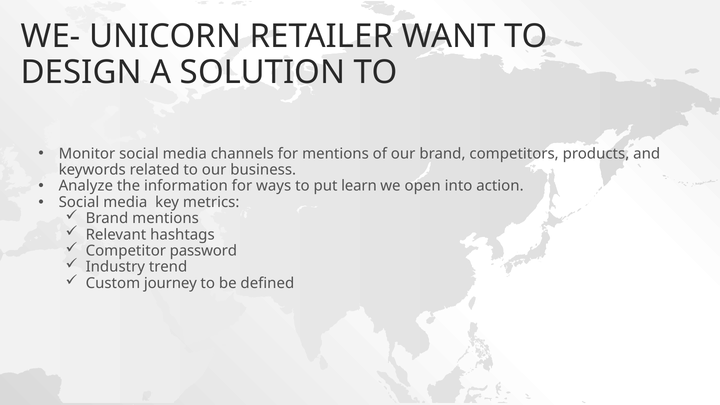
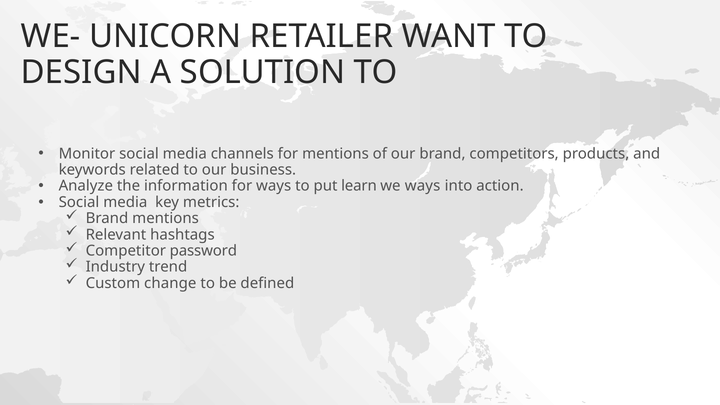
we open: open -> ways
journey: journey -> change
